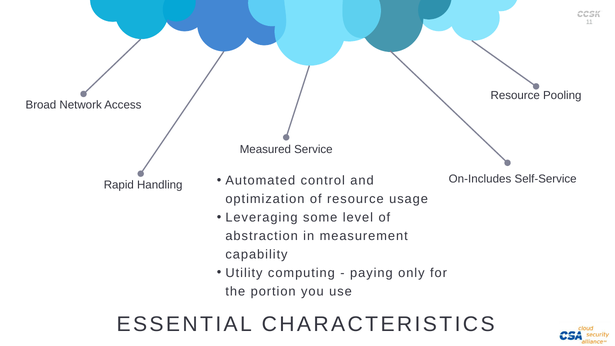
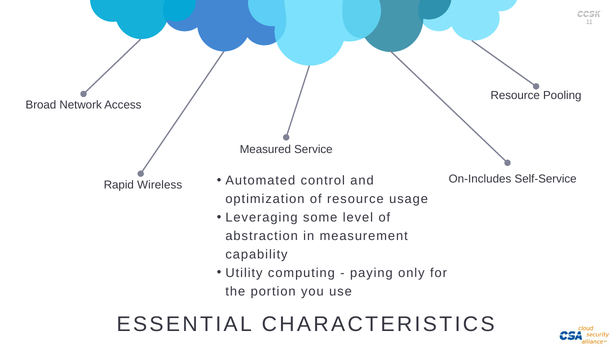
Handling: Handling -> Wireless
